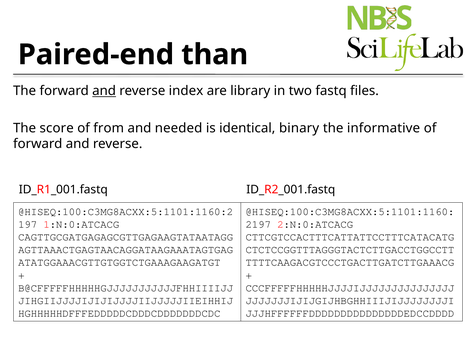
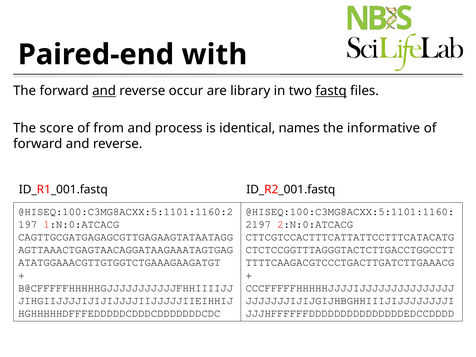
than: than -> with
index: index -> occur
fastq underline: none -> present
needed: needed -> process
binary: binary -> names
